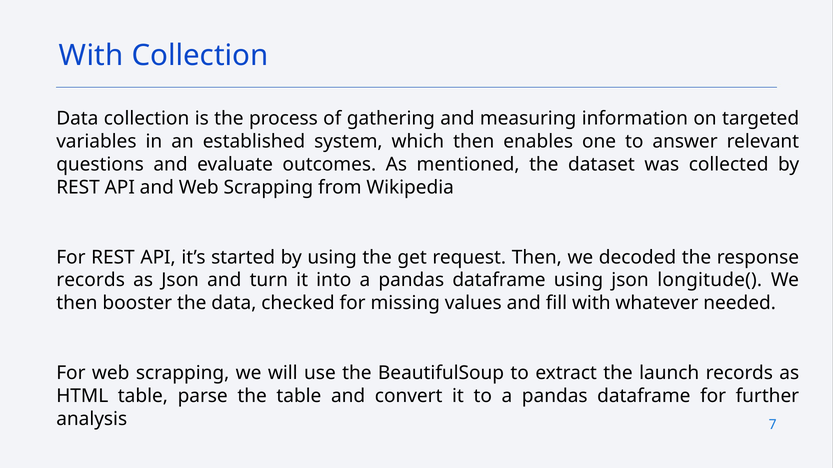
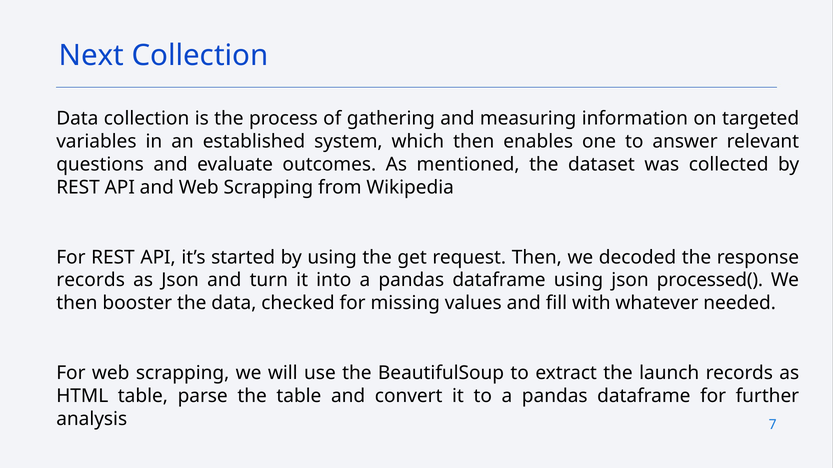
With at (91, 56): With -> Next
longitude(: longitude( -> processed(
